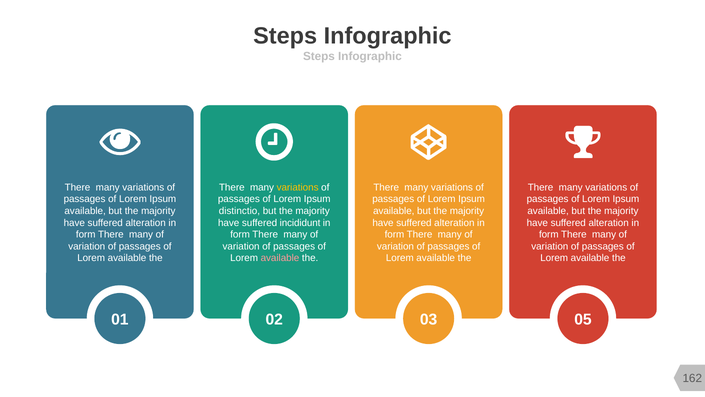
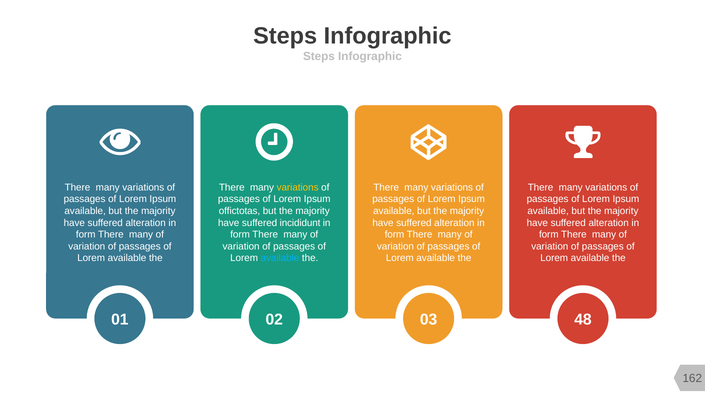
distinctio: distinctio -> offictotas
available at (280, 258) colour: pink -> light blue
05: 05 -> 48
